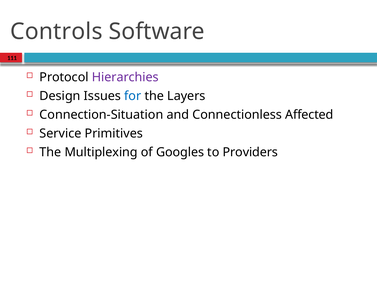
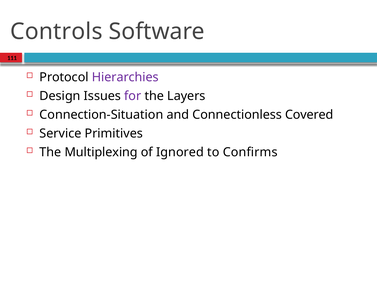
for colour: blue -> purple
Affected: Affected -> Covered
Googles: Googles -> Ignored
Providers: Providers -> Confirms
